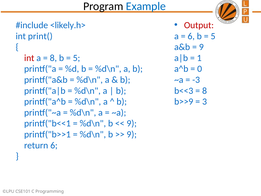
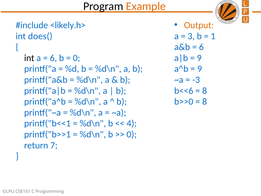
Example colour: blue -> orange
Output colour: red -> orange
print(: print( -> does(
6 at (191, 36): 6 -> 3
5 at (213, 36): 5 -> 1
9 at (201, 47): 9 -> 6
int at (29, 58) colour: red -> black
8 at (53, 58): 8 -> 6
5 at (77, 58): 5 -> 0
1 at (199, 58): 1 -> 9
0 at (200, 69): 0 -> 9
b<<3: b<<3 -> b<<6
b>>9: b>>9 -> b>>0
3 at (205, 102): 3 -> 8
9 at (132, 123): 9 -> 4
9 at (132, 134): 9 -> 0
return 6: 6 -> 7
